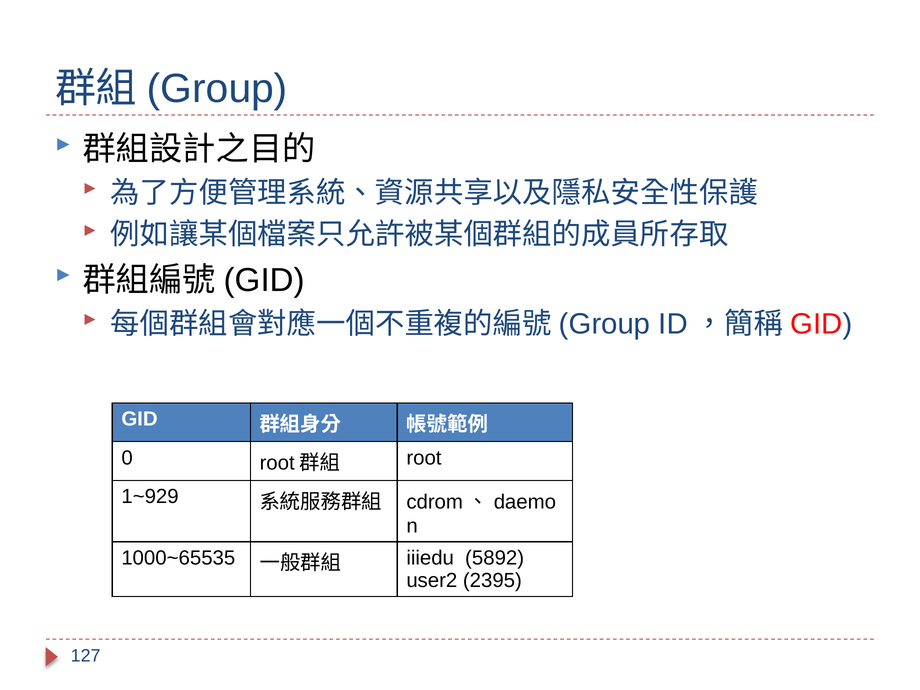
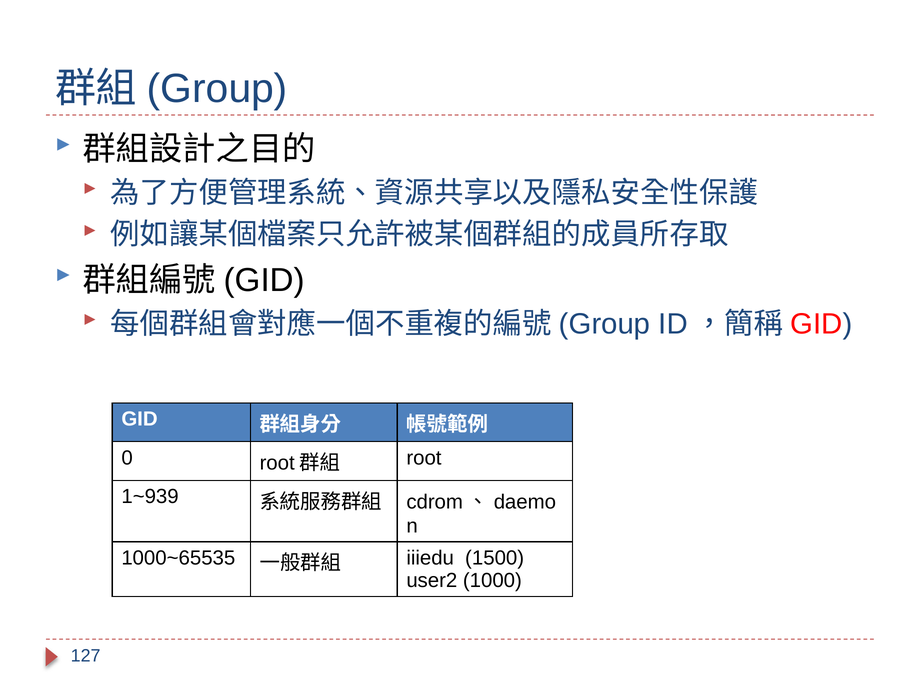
1~929: 1~929 -> 1~939
5892: 5892 -> 1500
2395: 2395 -> 1000
